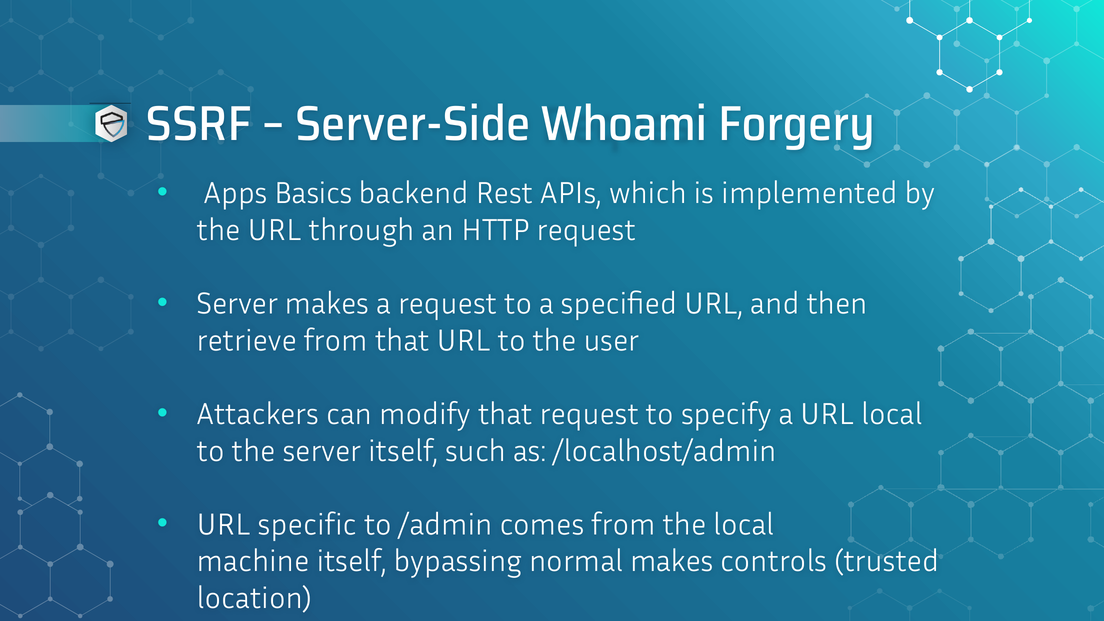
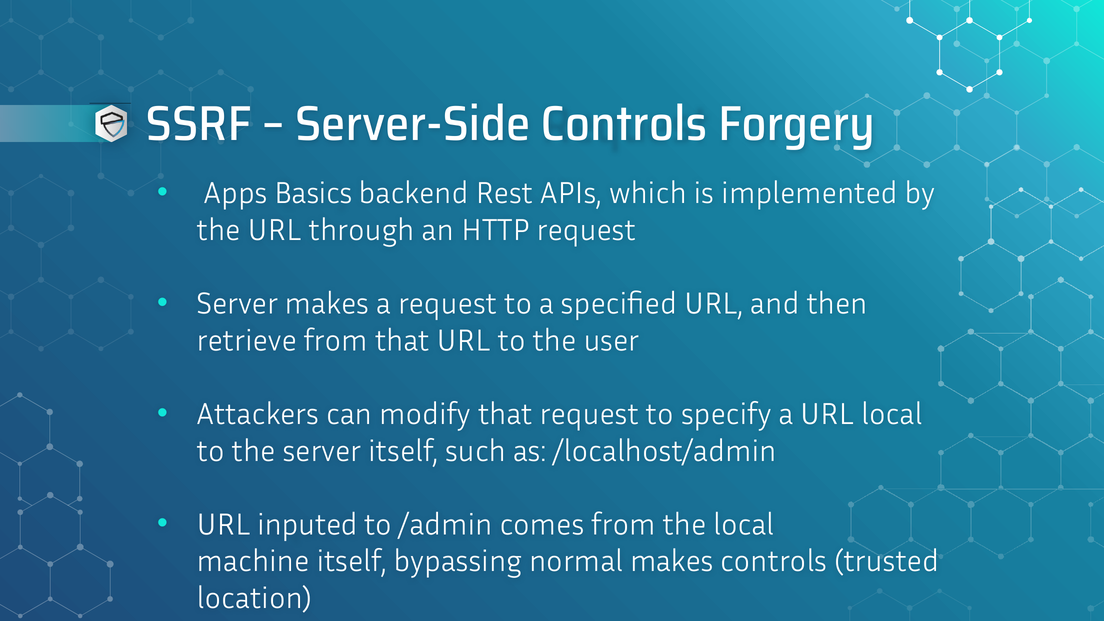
Server-Side Whoami: Whoami -> Controls
specific: specific -> inputed
